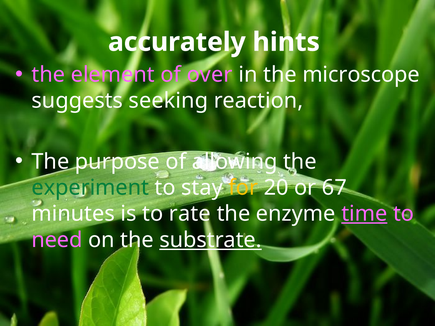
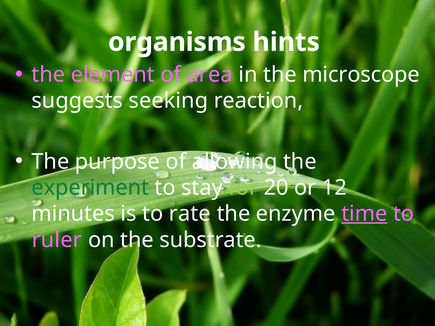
accurately: accurately -> organisms
over: over -> area
for colour: yellow -> light green
67: 67 -> 12
need: need -> ruler
substrate underline: present -> none
